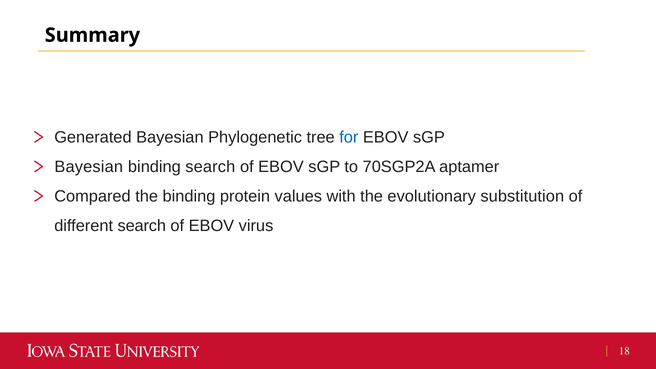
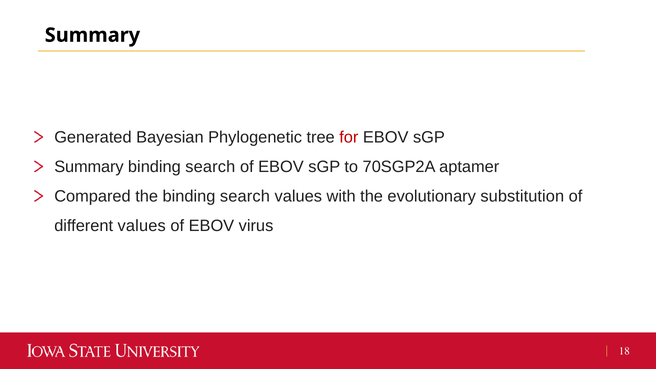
for colour: blue -> red
Bayesian at (89, 167): Bayesian -> Summary
the binding protein: protein -> search
different search: search -> values
